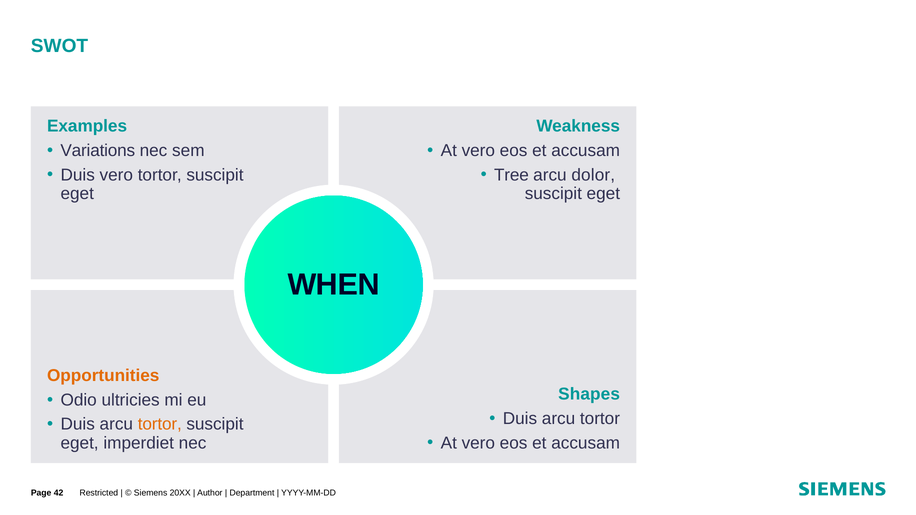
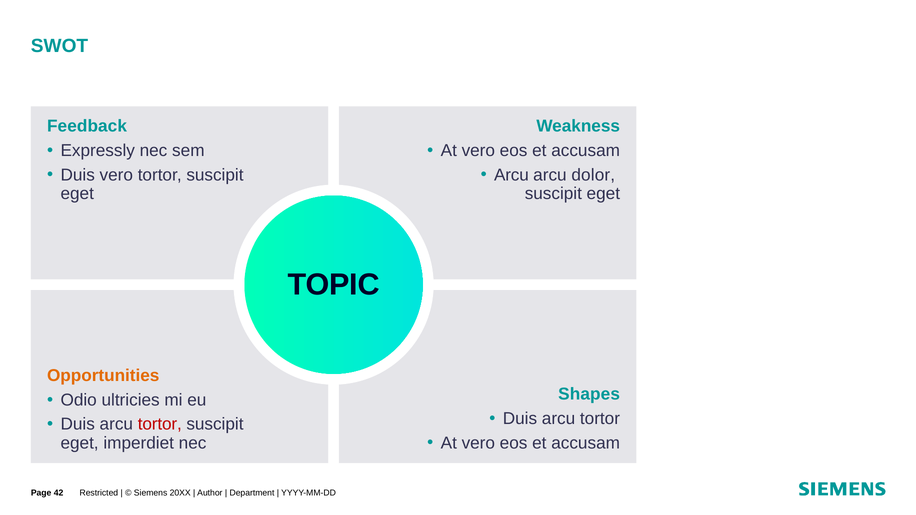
Examples: Examples -> Feedback
Variations: Variations -> Expressly
Tree at (511, 175): Tree -> Arcu
WHEN: WHEN -> TOPIC
tortor at (160, 425) colour: orange -> red
